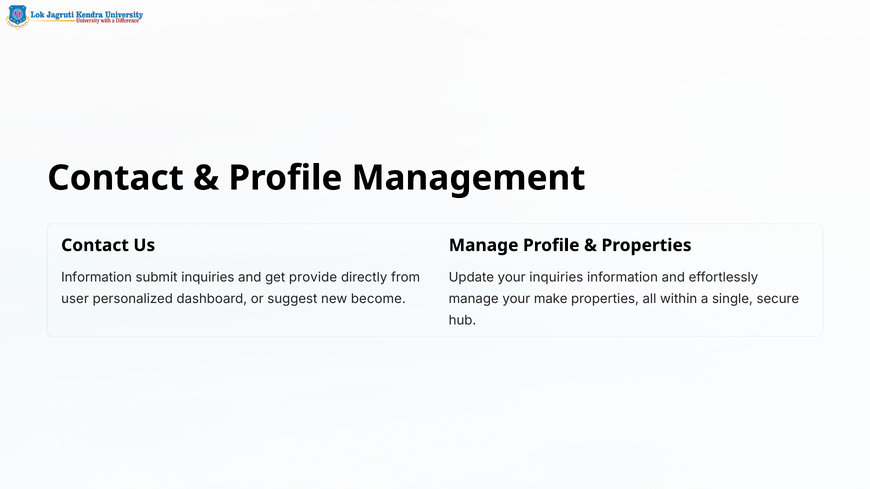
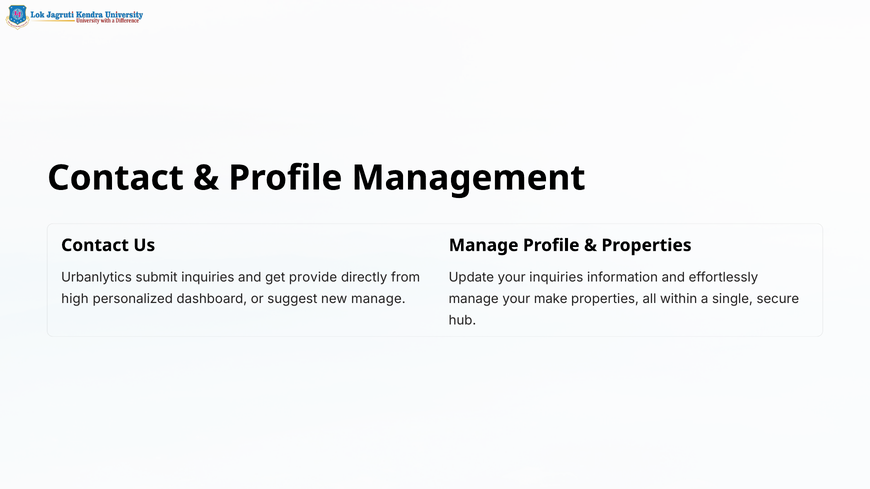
Information at (97, 278): Information -> Urbanlytics
user: user -> high
new become: become -> manage
